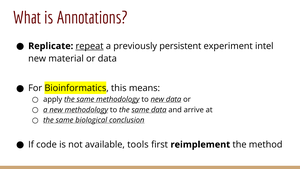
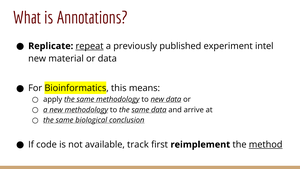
persistent: persistent -> published
tools: tools -> track
method underline: none -> present
